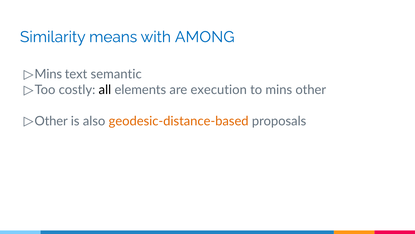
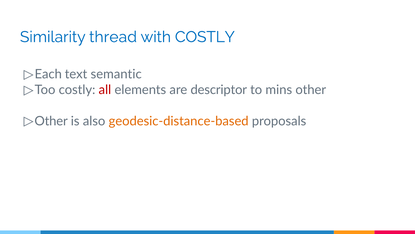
means: means -> thread
with AMONG: AMONG -> COSTLY
Mins at (48, 74): Mins -> Each
all colour: black -> red
execution: execution -> descriptor
